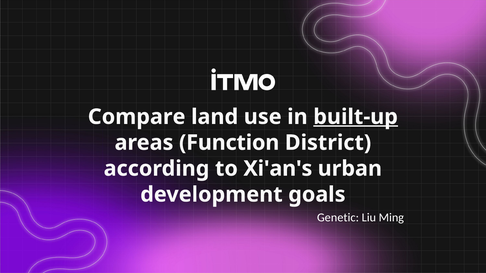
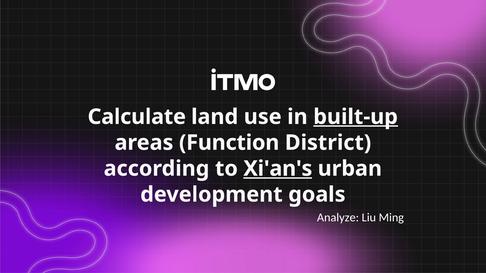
Compare: Compare -> Calculate
Xi'an's underline: none -> present
Genetic: Genetic -> Analyze
